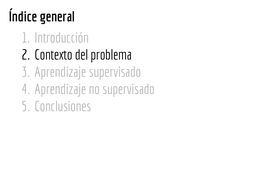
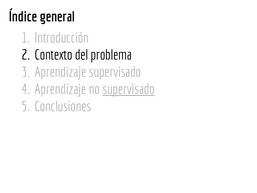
supervisado at (129, 89) underline: none -> present
